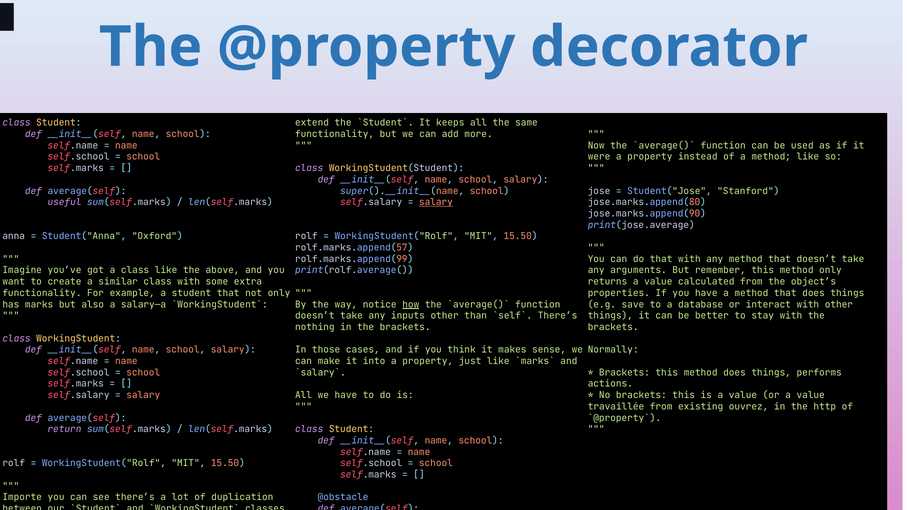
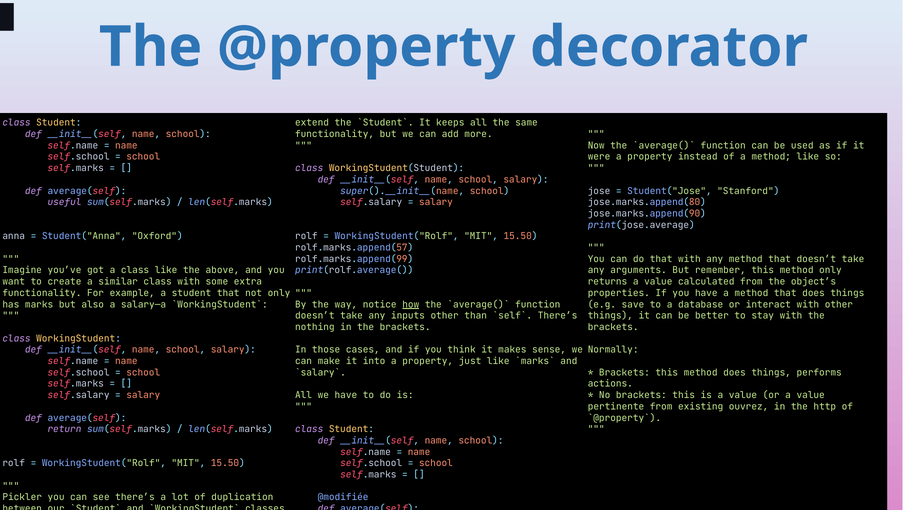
salary at (436, 202) underline: present -> none
travaillée: travaillée -> pertinente
Importe: Importe -> Pickler
@obstacle: @obstacle -> @modifiée
